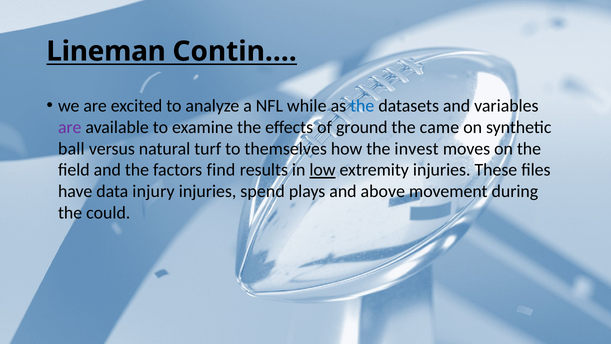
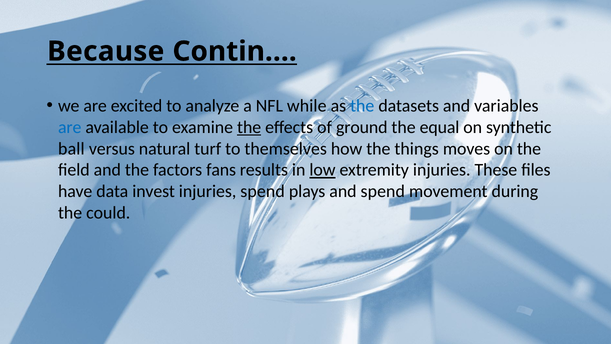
Lineman: Lineman -> Because
are at (70, 127) colour: purple -> blue
the at (249, 127) underline: none -> present
came: came -> equal
invest: invest -> things
find: find -> fans
injury: injury -> invest
and above: above -> spend
